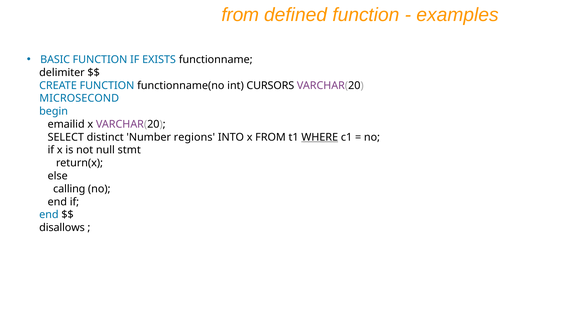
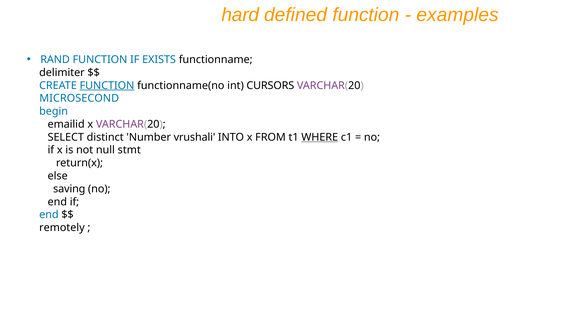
from at (240, 15): from -> hard
BASIC: BASIC -> RAND
FUNCTION at (107, 86) underline: none -> present
regions: regions -> vrushali
calling: calling -> saving
disallows: disallows -> remotely
